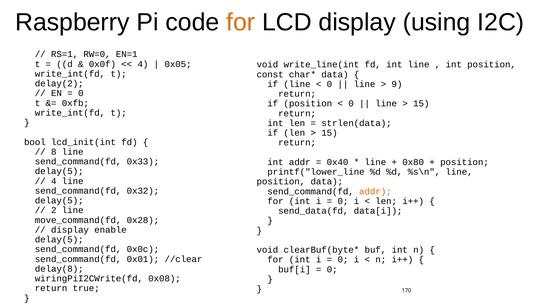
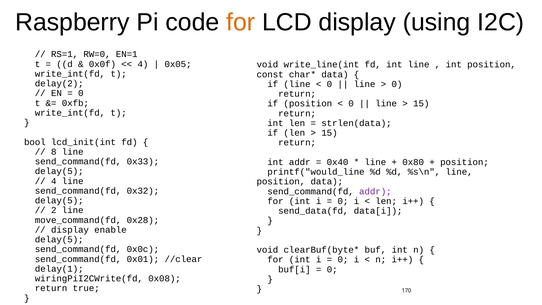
9 at (397, 84): 9 -> 0
printf("lower_line: printf("lower_line -> printf("would_line
addr at (375, 191) colour: orange -> purple
delay(8: delay(8 -> delay(1
